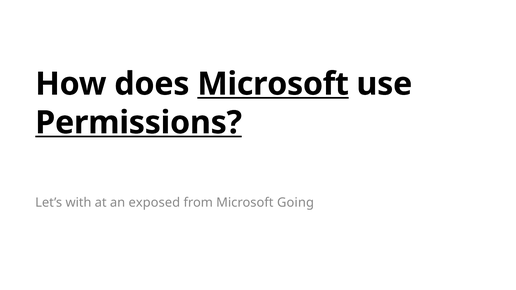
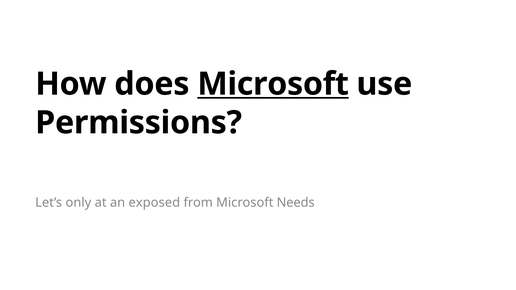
Permissions underline: present -> none
with: with -> only
Going: Going -> Needs
